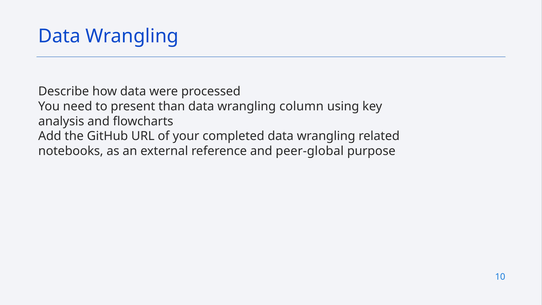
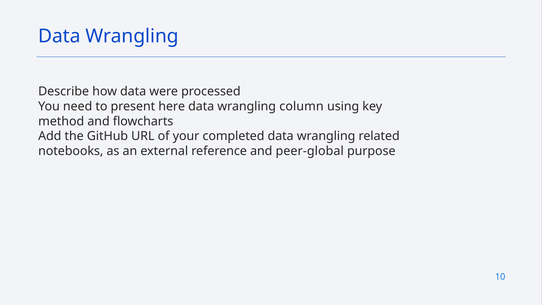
than: than -> here
analysis: analysis -> method
